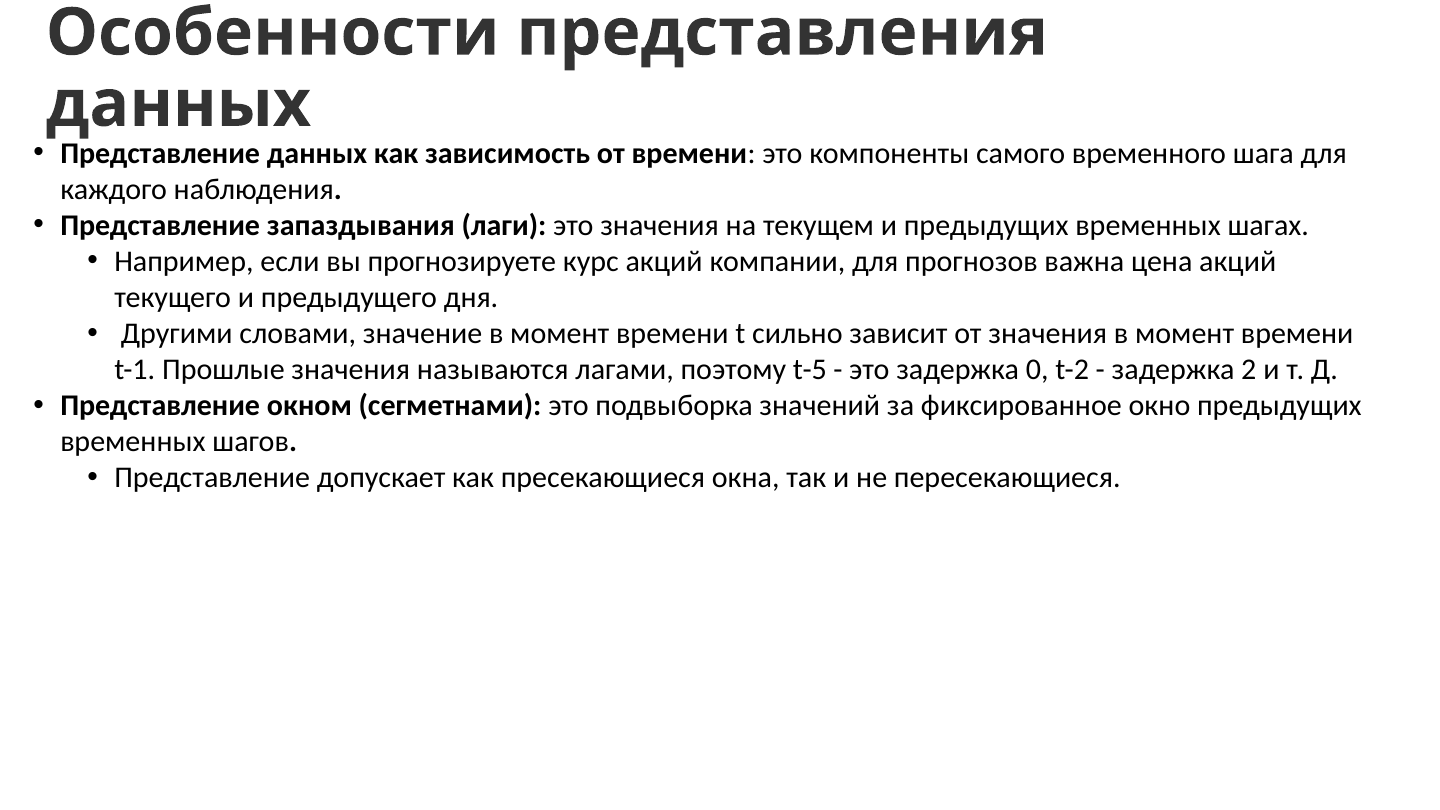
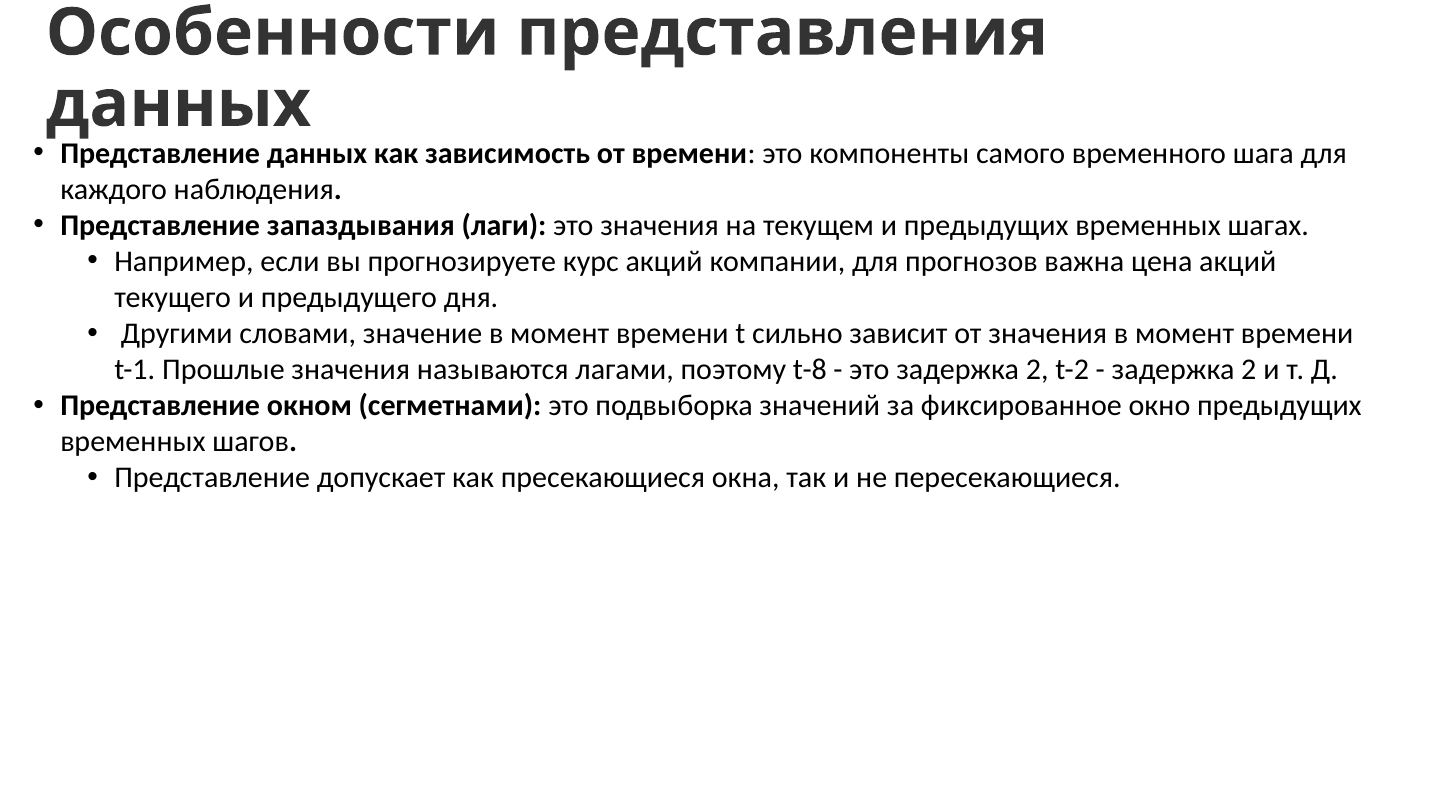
t-5: t-5 -> t-8
это задержка 0: 0 -> 2
